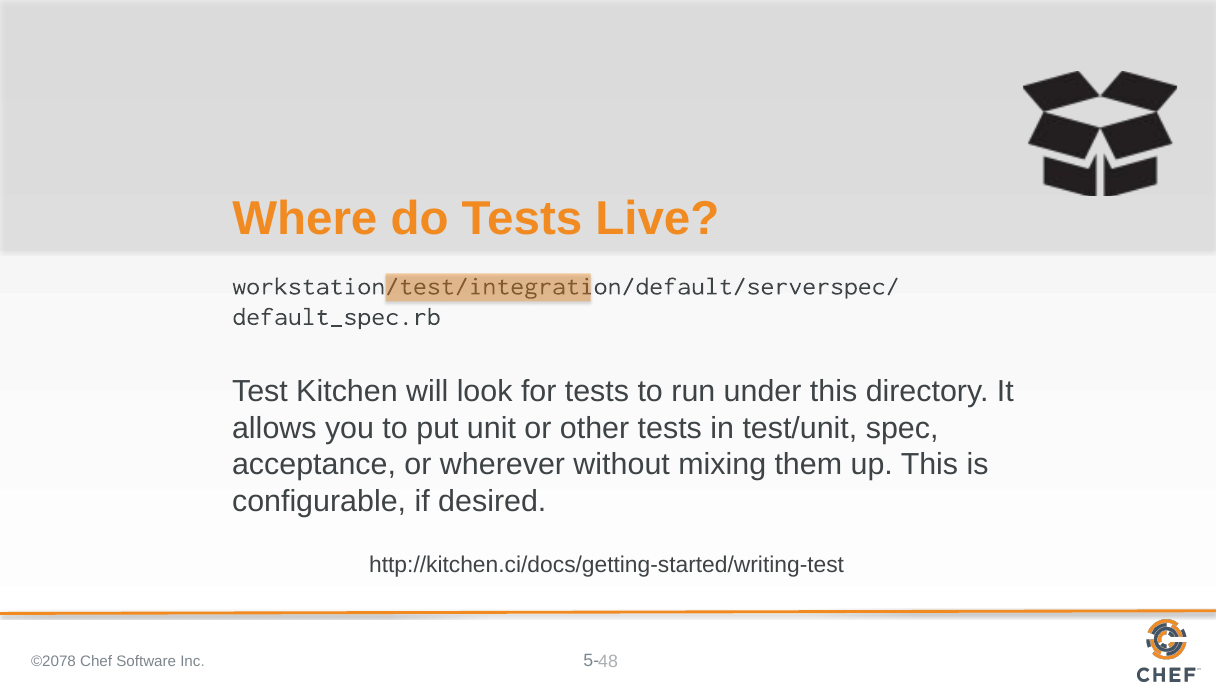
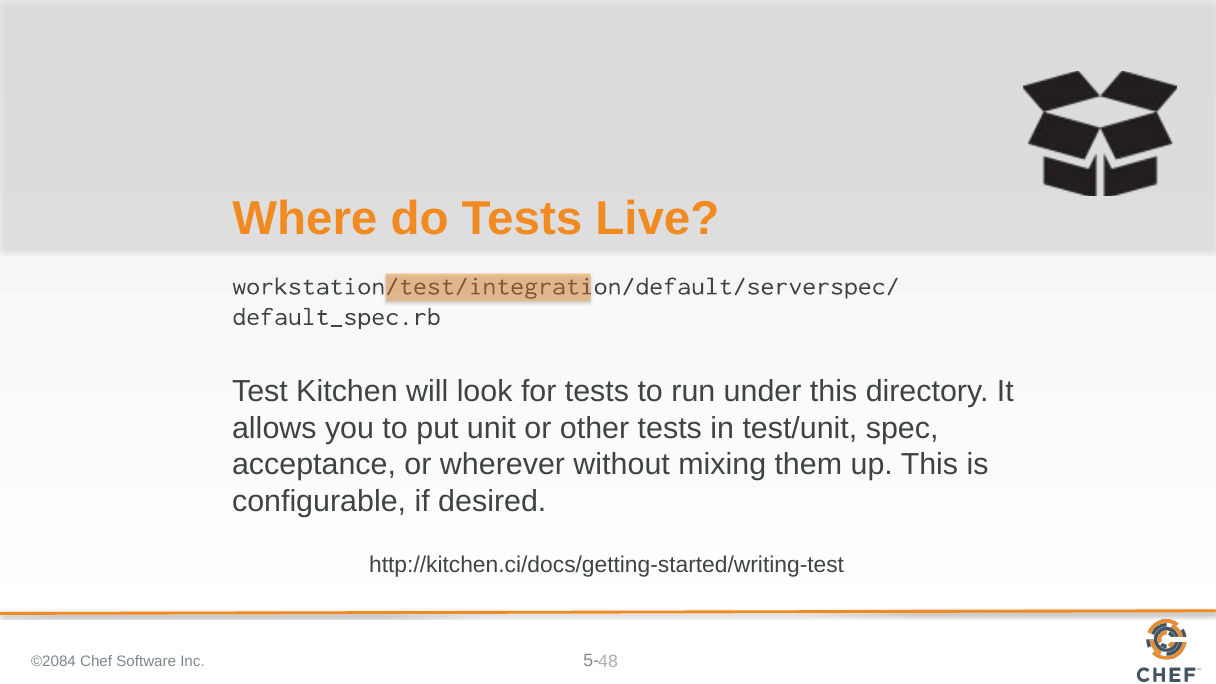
©2078: ©2078 -> ©2084
